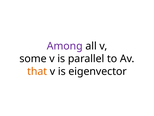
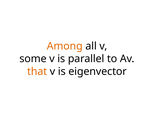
Among colour: purple -> orange
